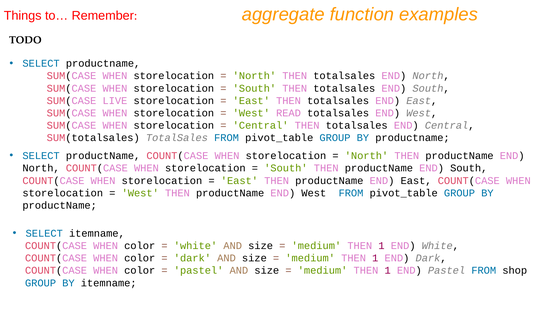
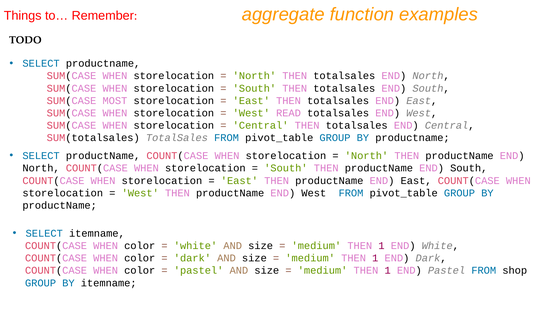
LIVE: LIVE -> MOST
